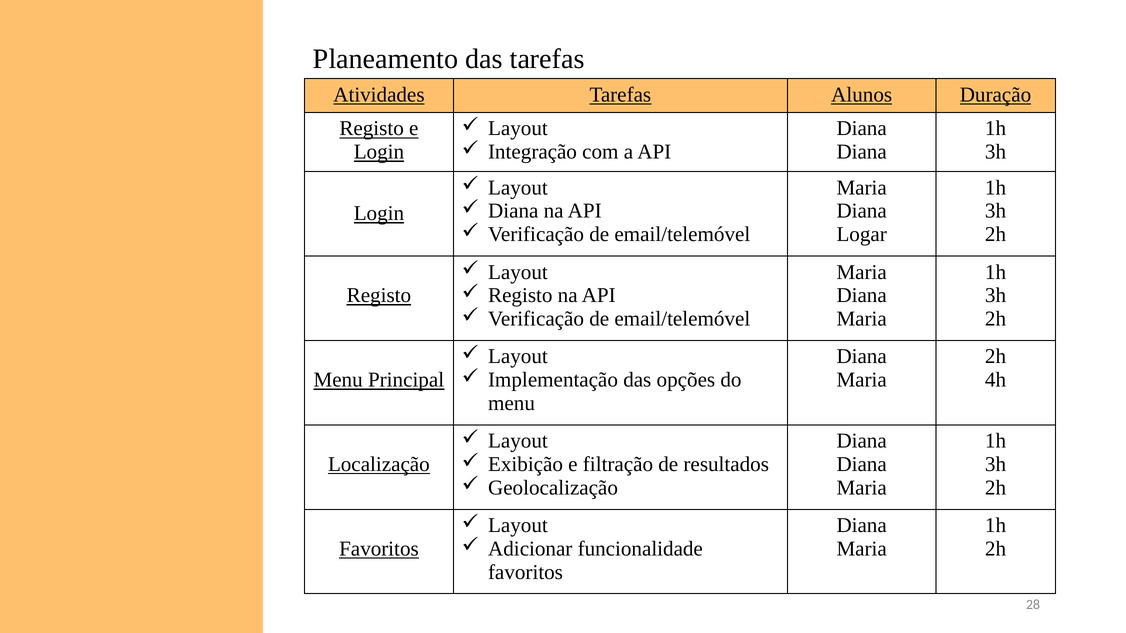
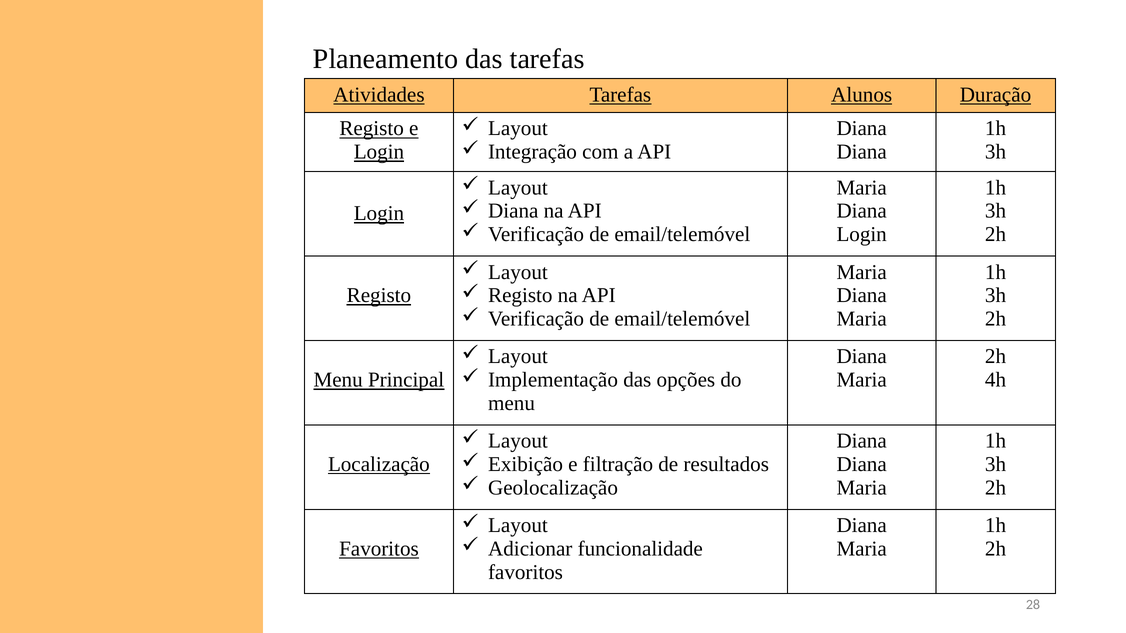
Logar at (862, 234): Logar -> Login
